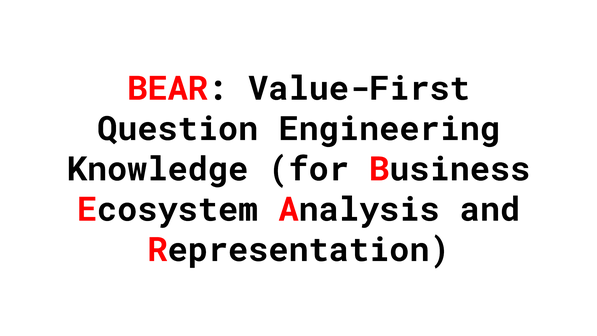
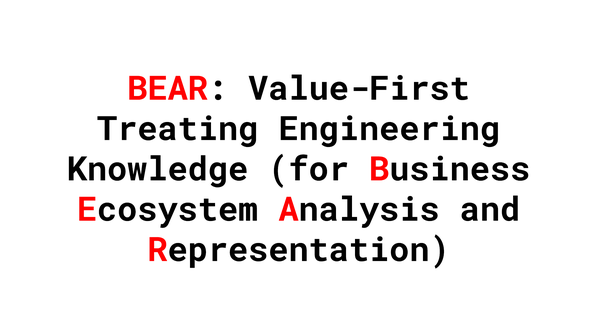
Question: Question -> Treating
